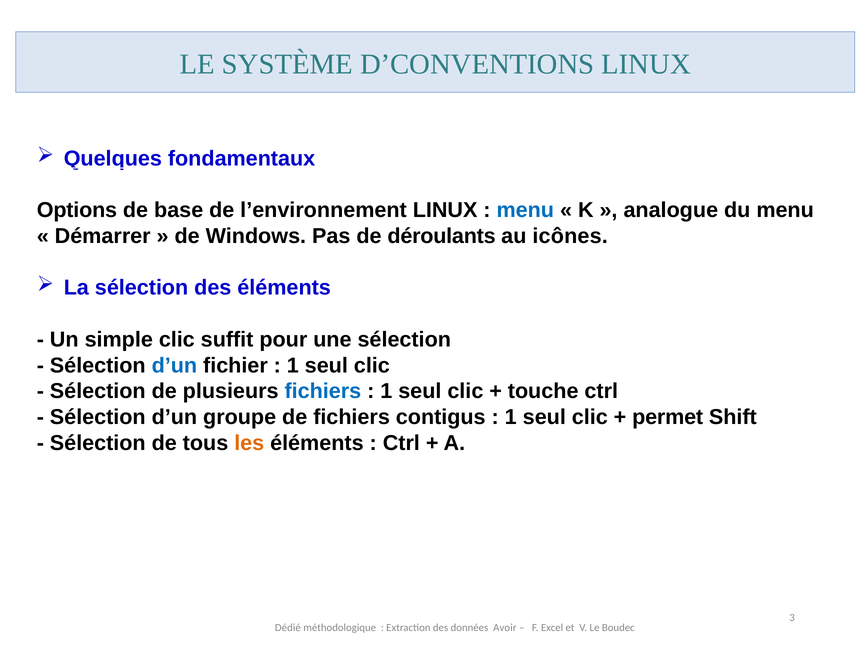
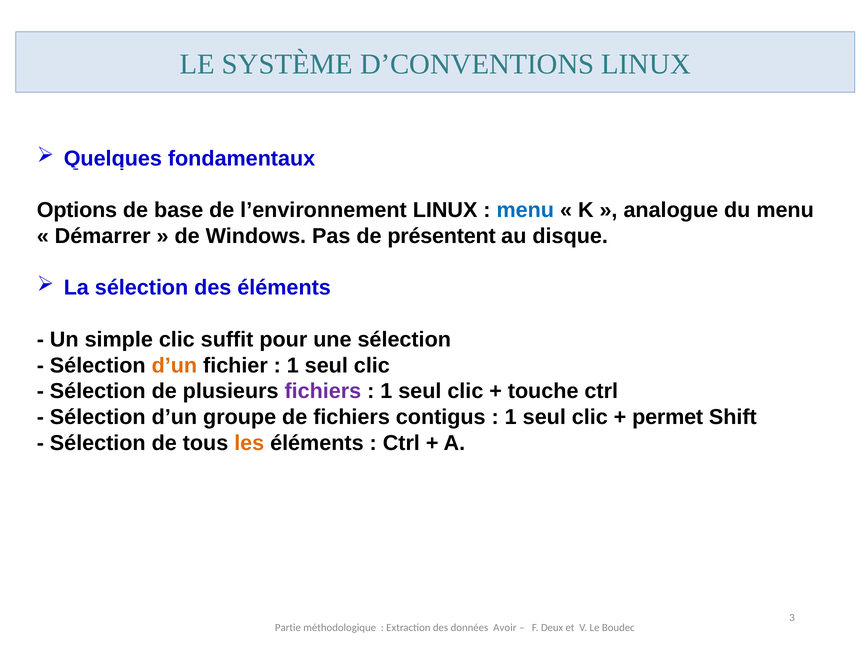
déroulants: déroulants -> présentent
icônes: icônes -> disque
d’un at (174, 366) colour: blue -> orange
fichiers at (323, 392) colour: blue -> purple
Dédié: Dédié -> Partie
Excel: Excel -> Deux
